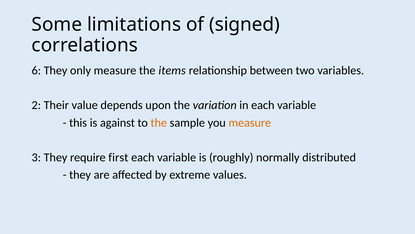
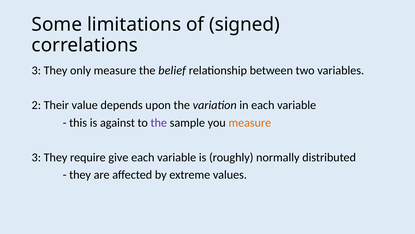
6 at (36, 70): 6 -> 3
items: items -> belief
the at (159, 122) colour: orange -> purple
first: first -> give
